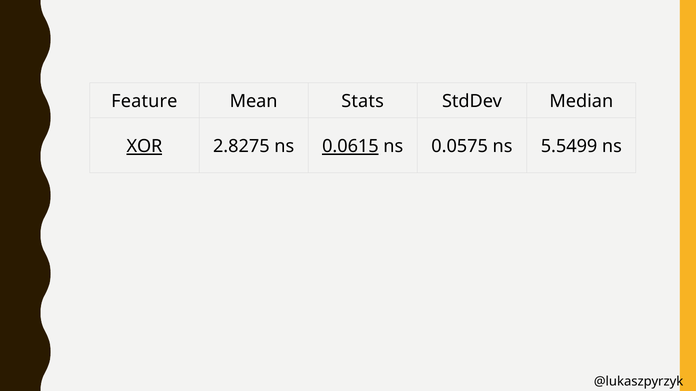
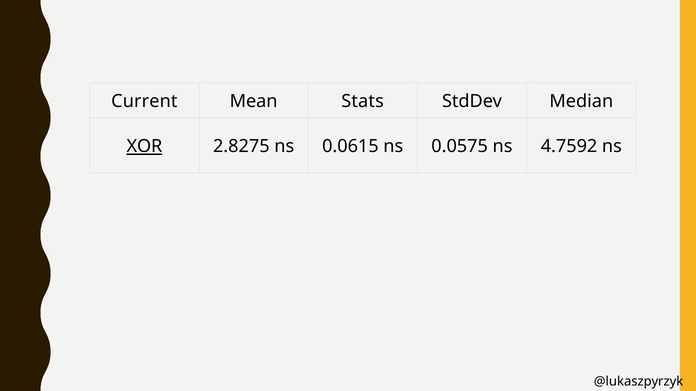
Feature: Feature -> Current
0.0615 underline: present -> none
5.5499: 5.5499 -> 4.7592
